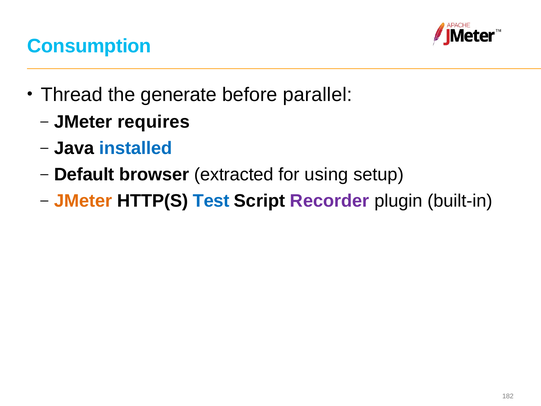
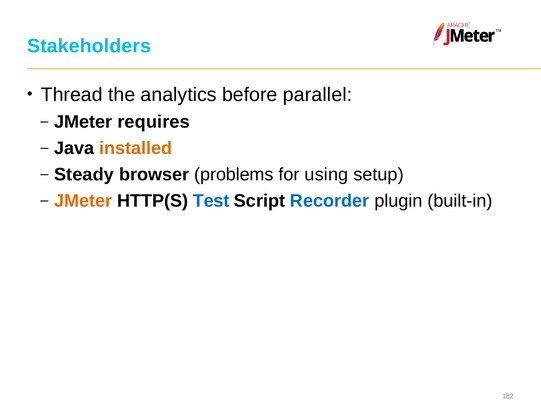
Consumption: Consumption -> Stakeholders
generate: generate -> analytics
installed colour: blue -> orange
Default: Default -> Steady
extracted: extracted -> problems
Recorder colour: purple -> blue
